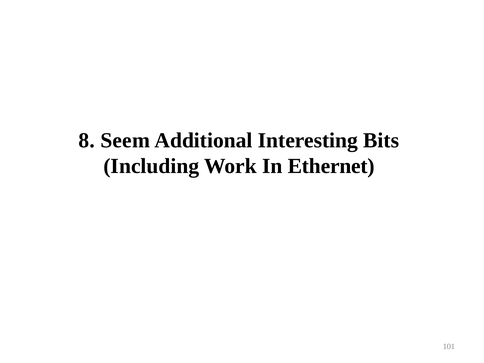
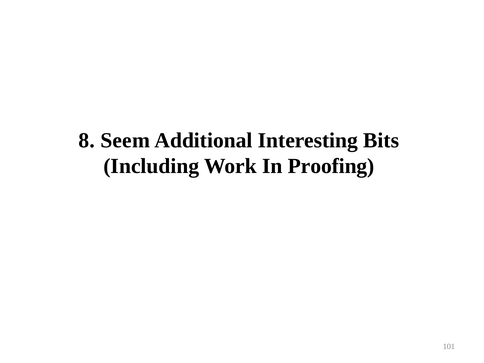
Ethernet: Ethernet -> Proofing
